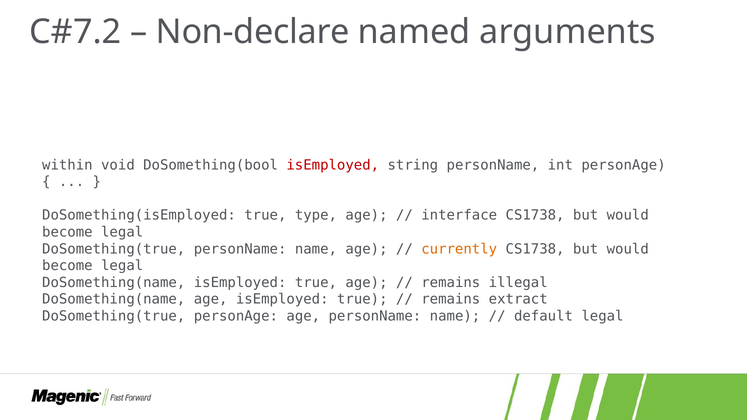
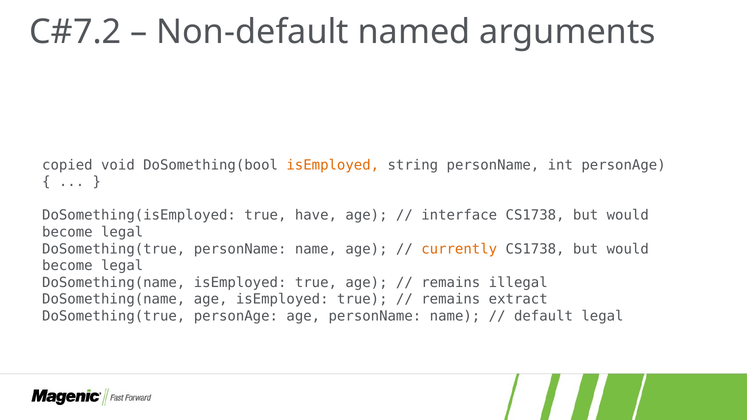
Non-declare: Non-declare -> Non-default
within: within -> copied
isEmployed at (333, 165) colour: red -> orange
type: type -> have
